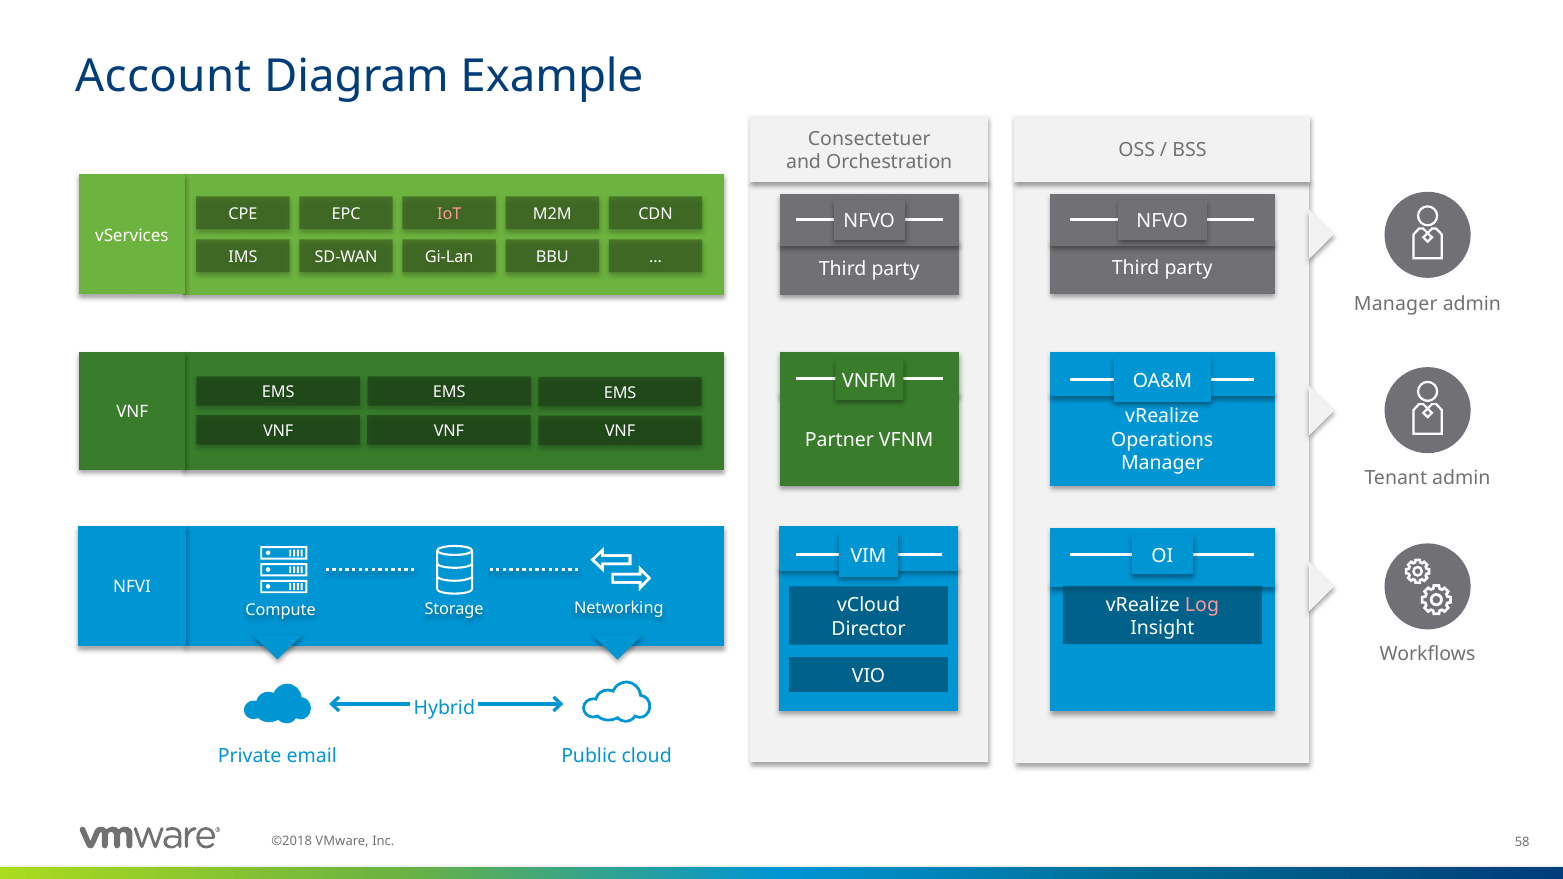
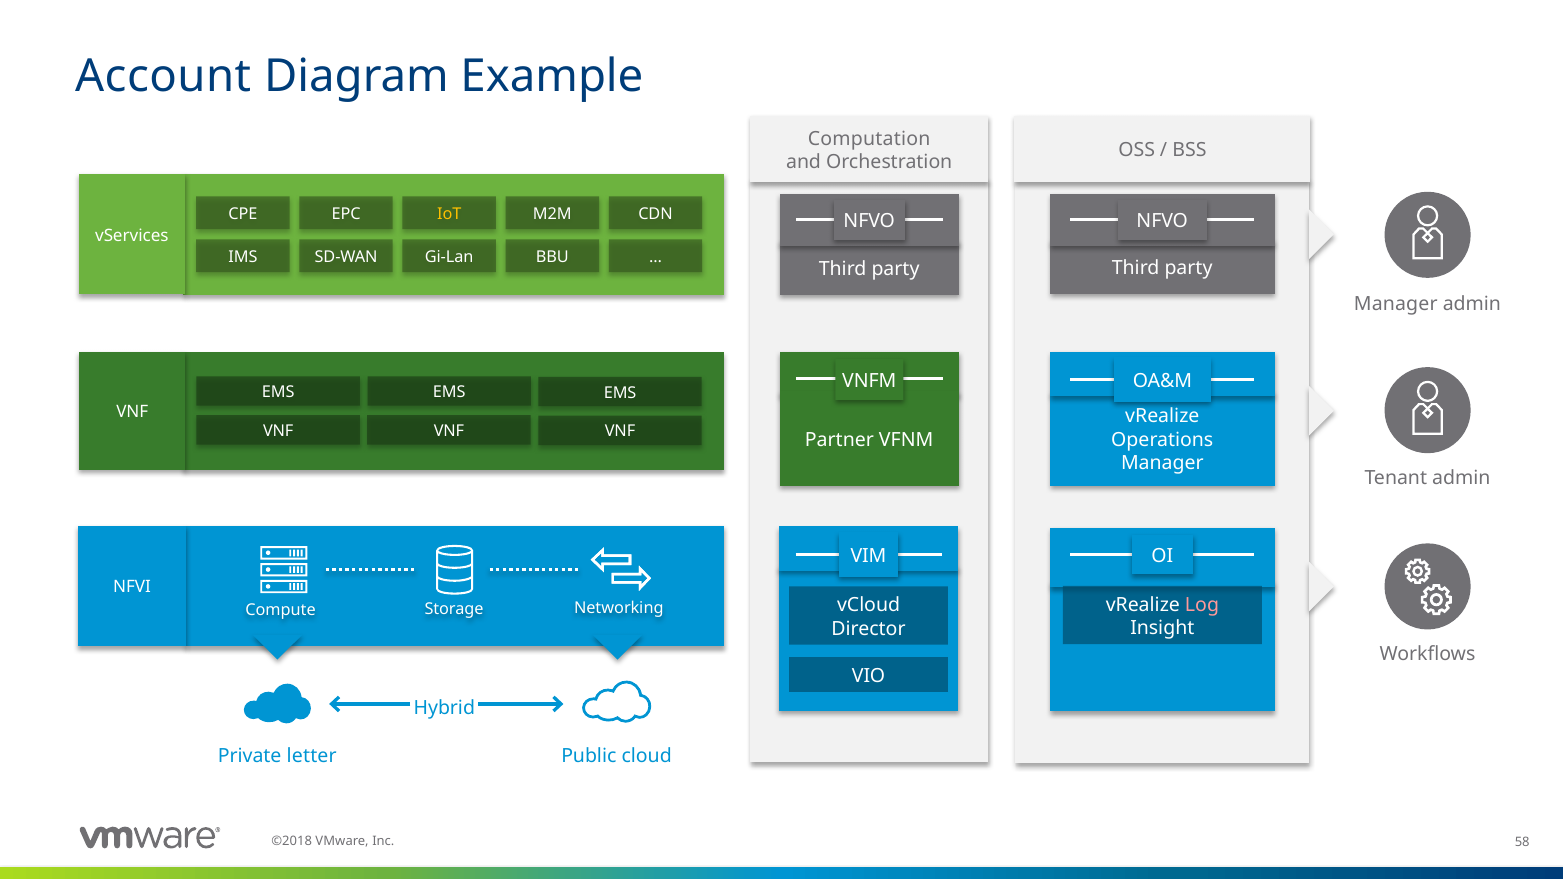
Consectetuer: Consectetuer -> Computation
IoT colour: pink -> yellow
email: email -> letter
